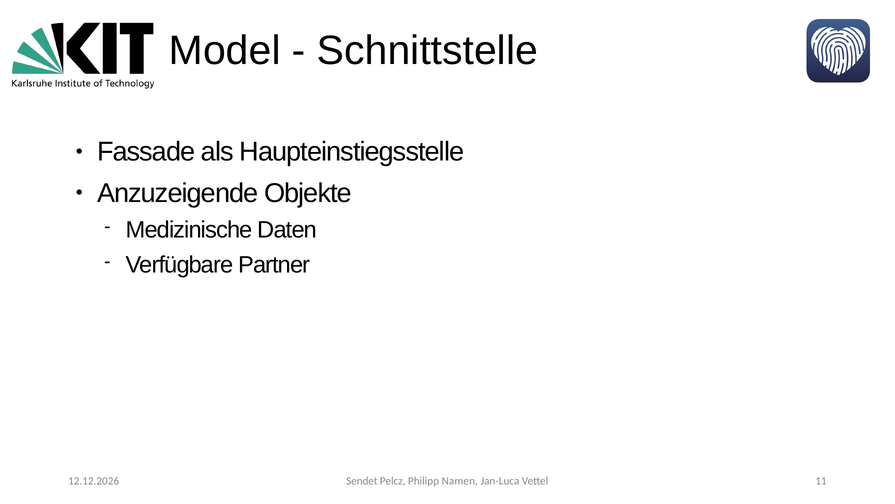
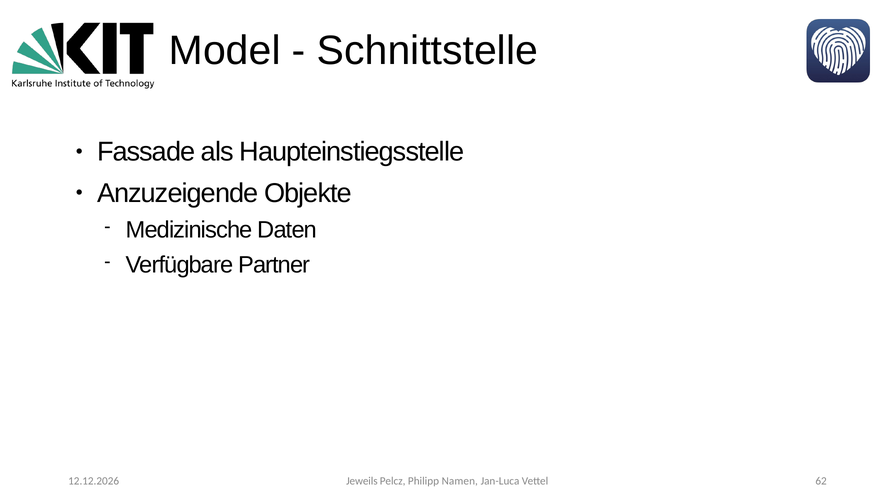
Sendet: Sendet -> Jeweils
11: 11 -> 62
